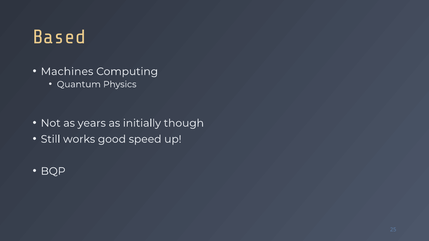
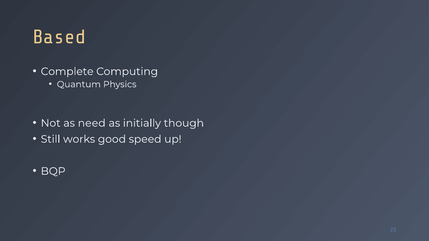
Machines: Machines -> Complete
years: years -> need
